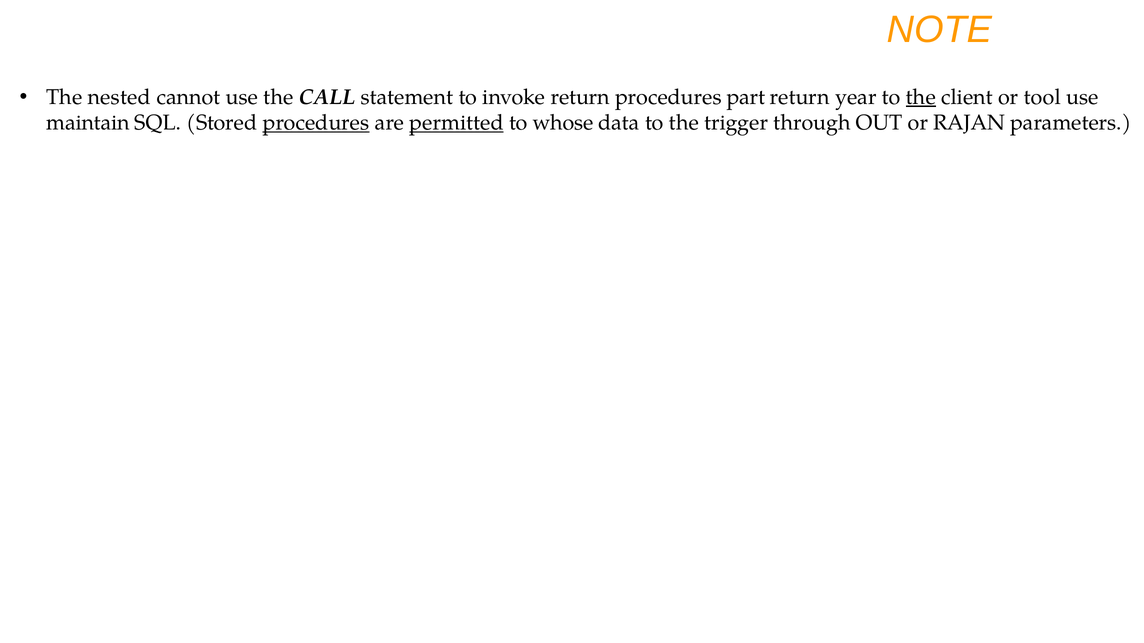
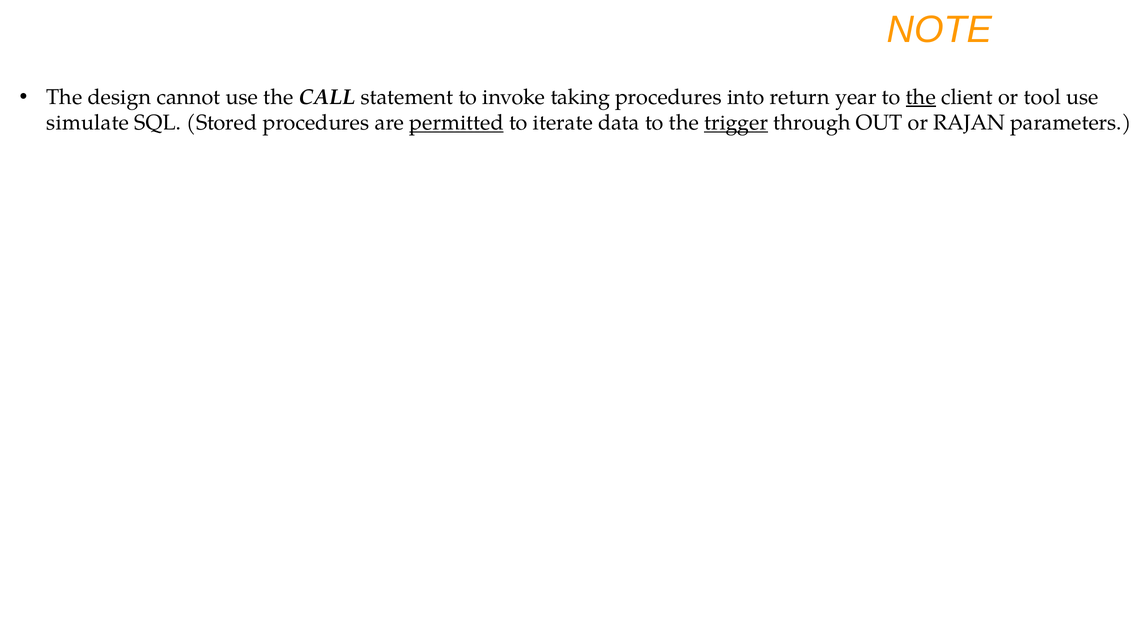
nested: nested -> design
invoke return: return -> taking
part: part -> into
maintain: maintain -> simulate
procedures at (316, 123) underline: present -> none
whose: whose -> iterate
trigger underline: none -> present
